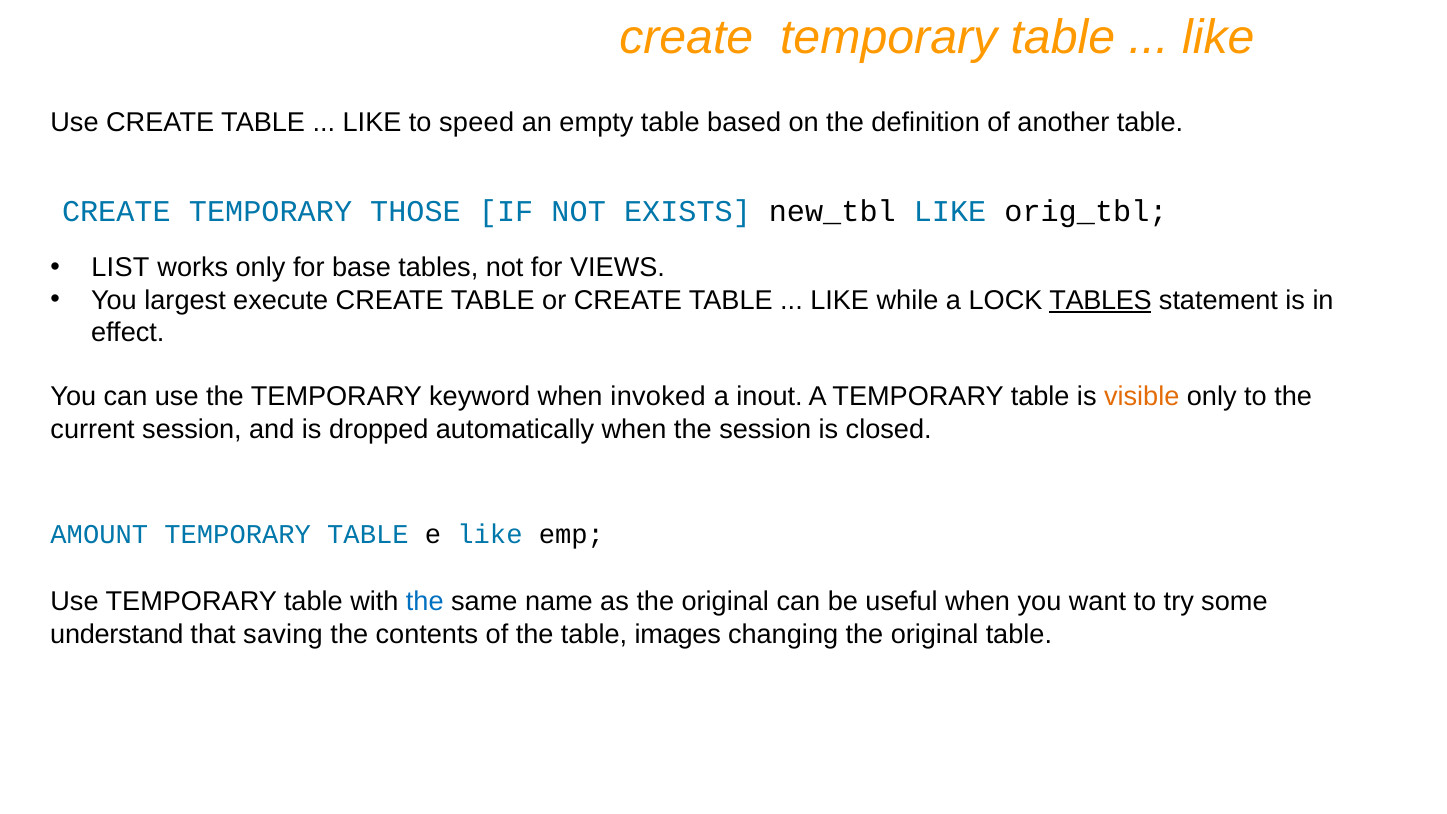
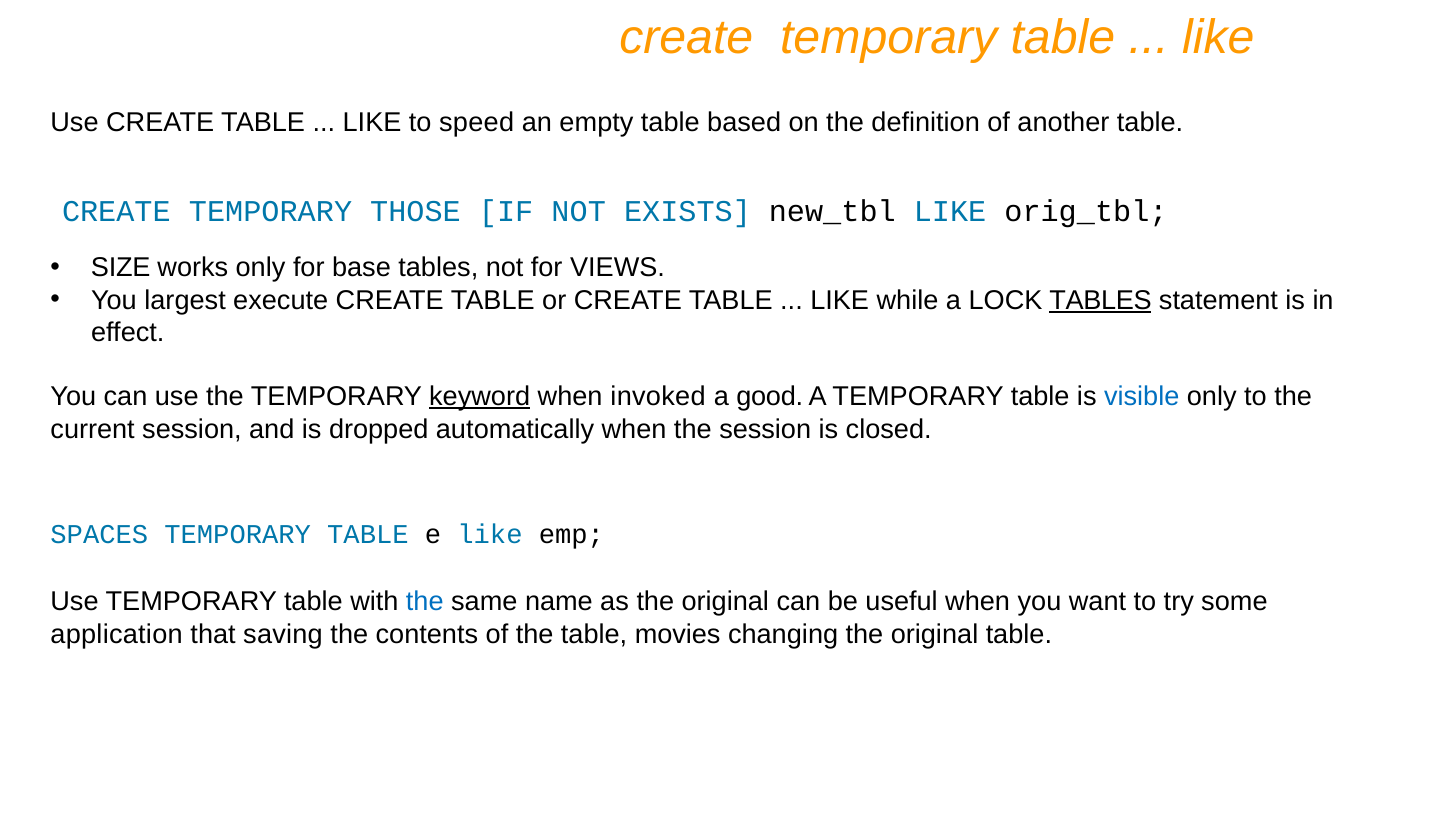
LIST: LIST -> SIZE
keyword underline: none -> present
inout: inout -> good
visible colour: orange -> blue
AMOUNT: AMOUNT -> SPACES
understand: understand -> application
images: images -> movies
